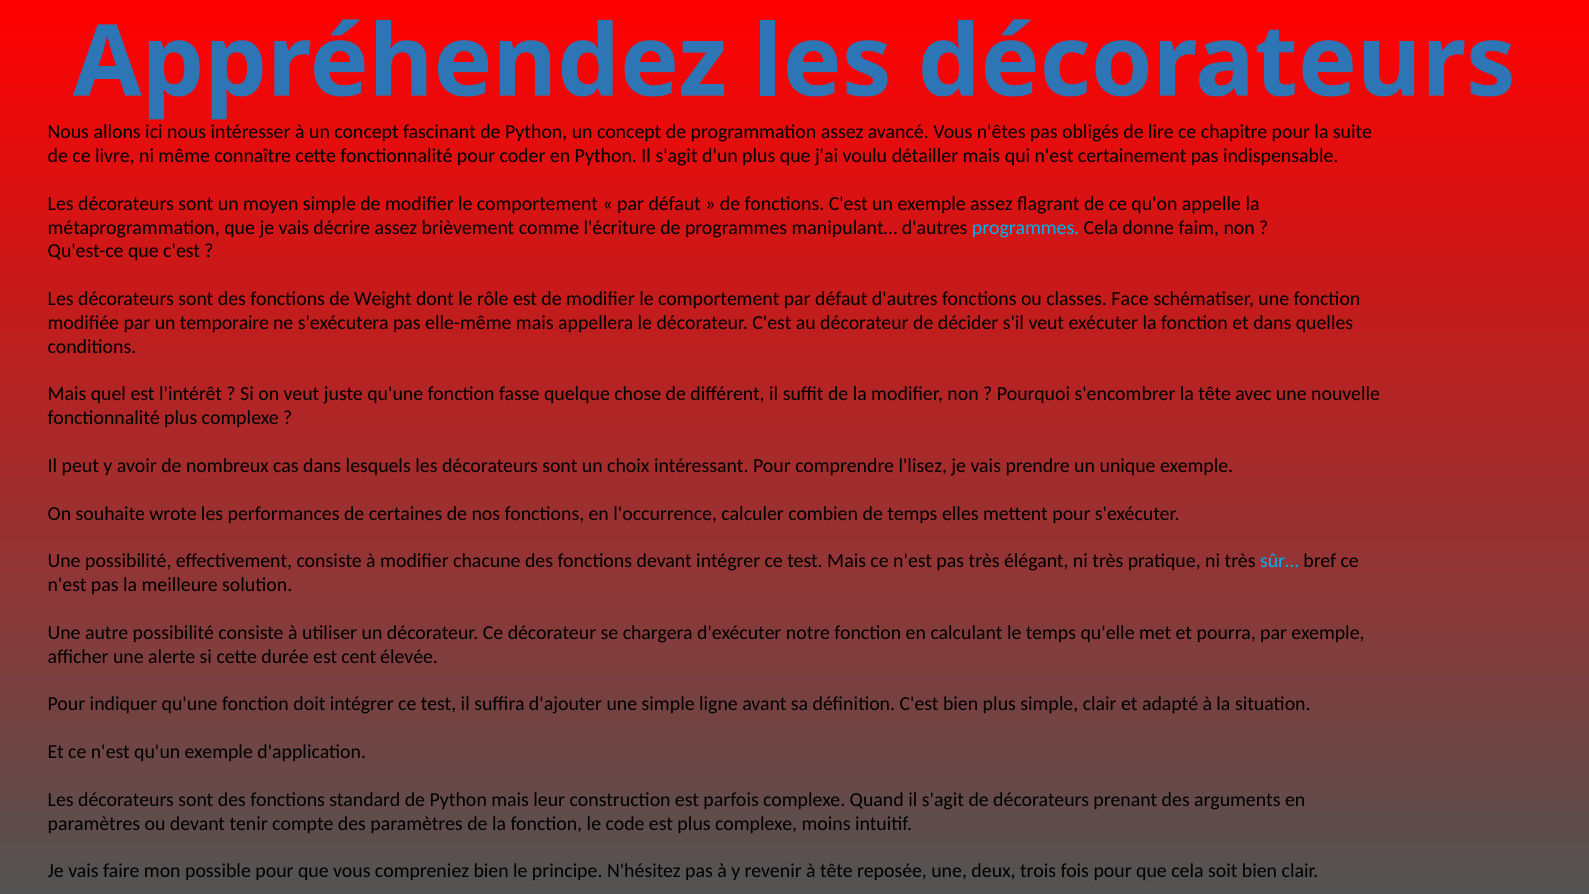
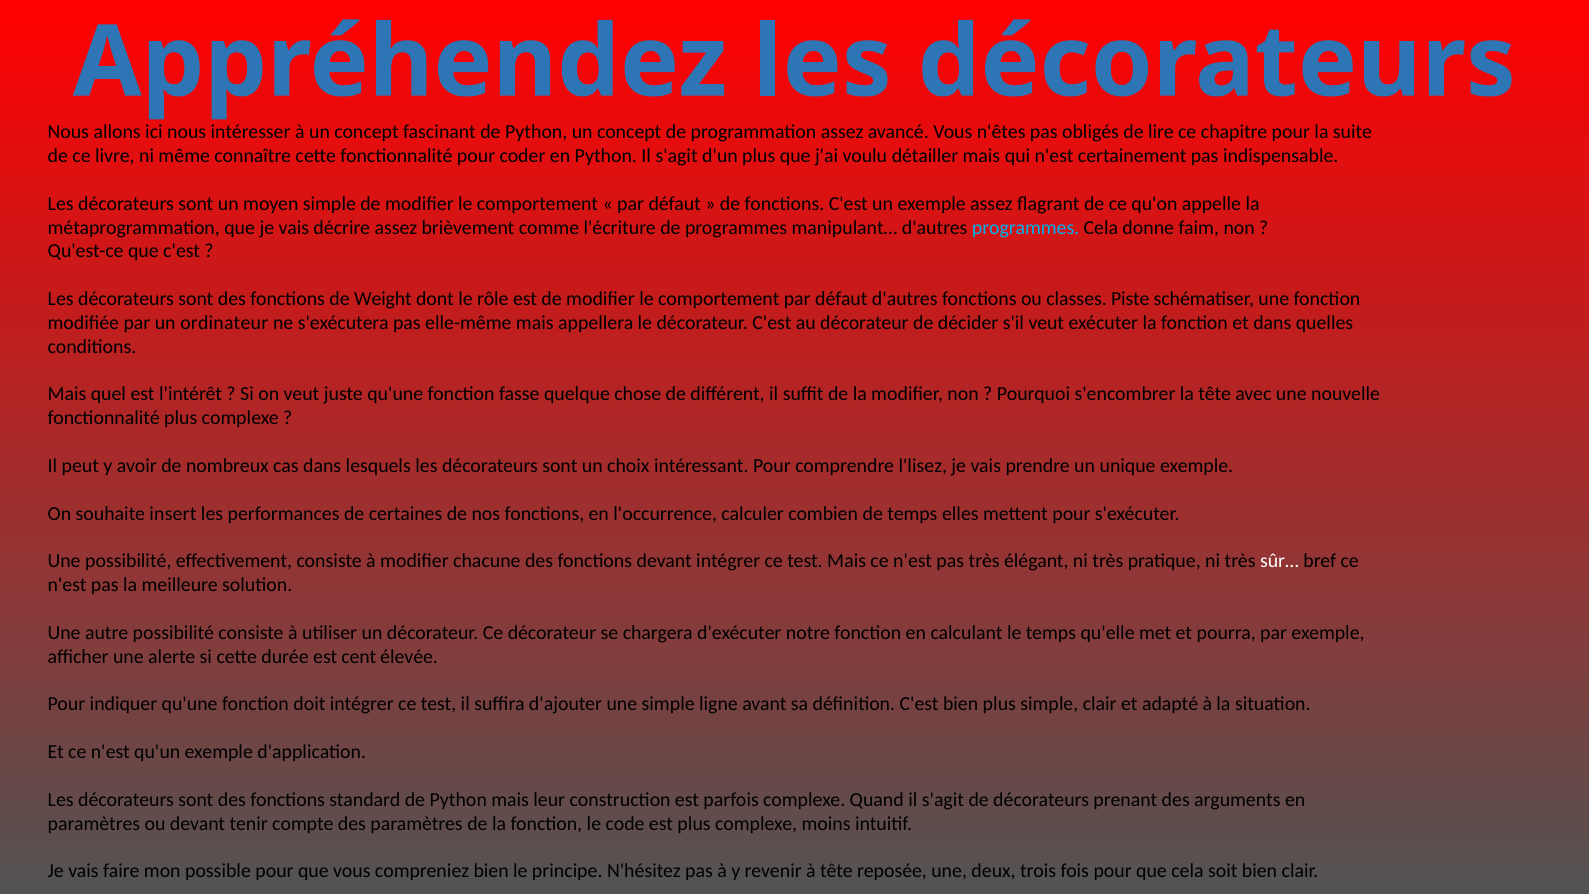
Face: Face -> Piste
temporaire: temporaire -> ordinateur
wrote: wrote -> insert
sûr… colour: light blue -> white
